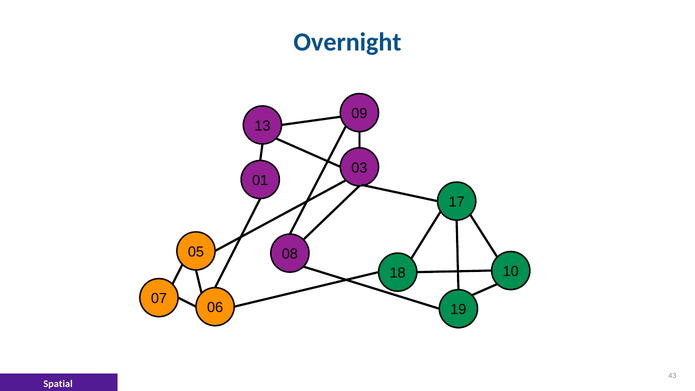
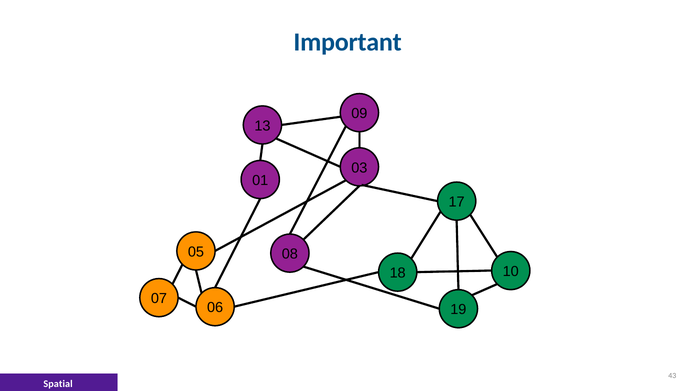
Overnight: Overnight -> Important
